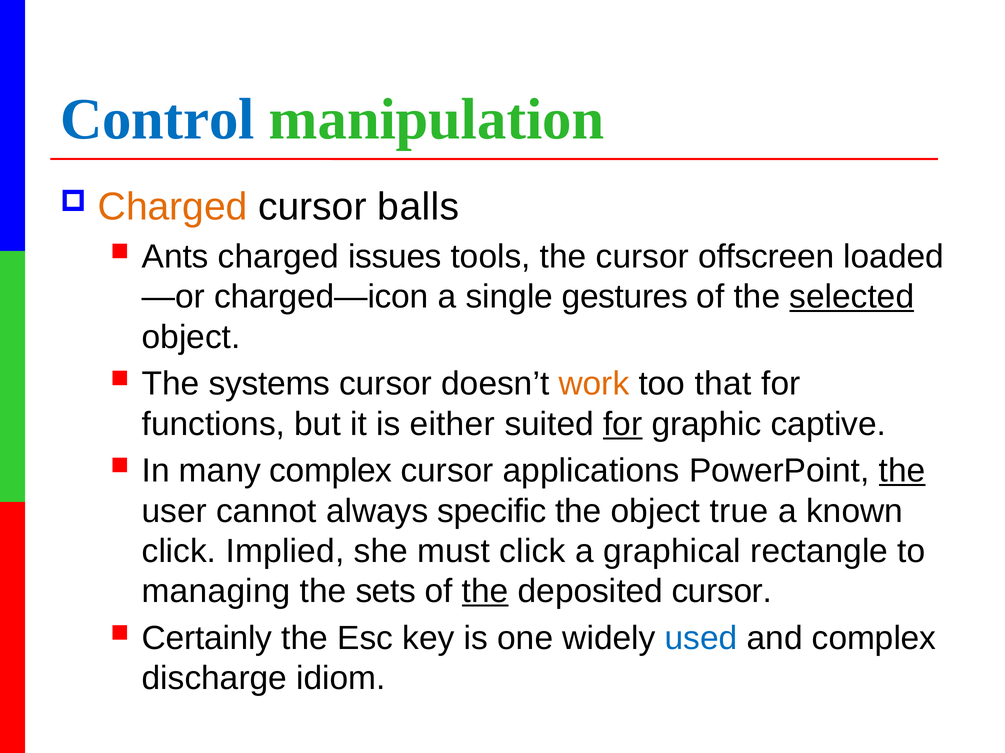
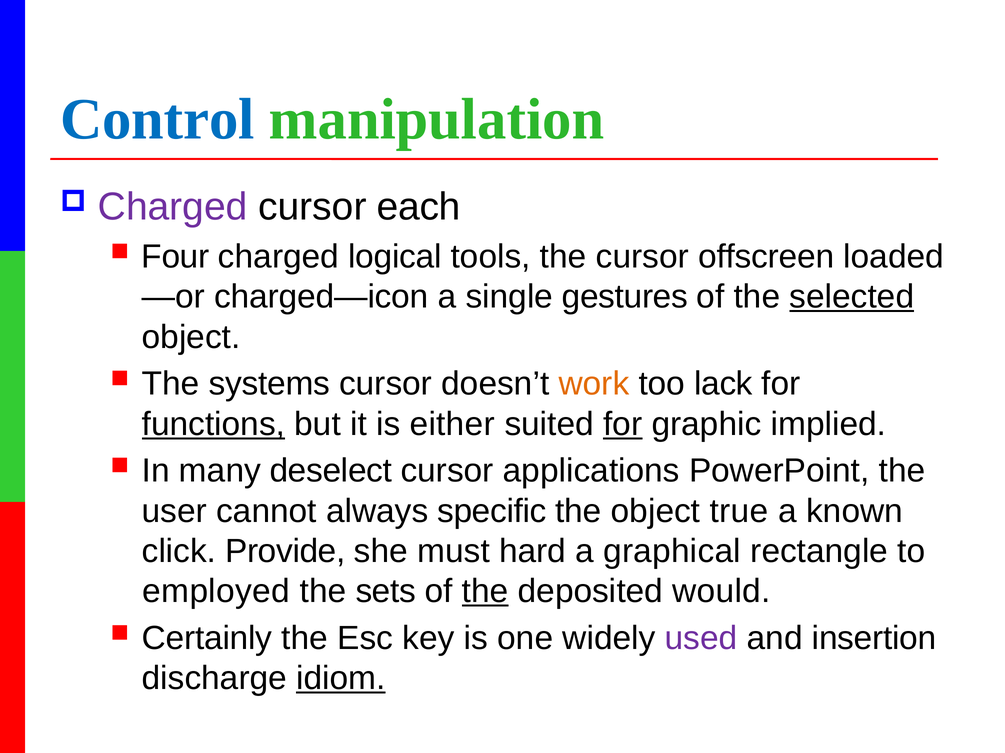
Charged at (173, 207) colour: orange -> purple
balls: balls -> each
Ants: Ants -> Four
issues: issues -> logical
that: that -> lack
functions underline: none -> present
captive: captive -> implied
many complex: complex -> deselect
the at (902, 471) underline: present -> none
Implied: Implied -> Provide
must click: click -> hard
managing: managing -> employed
deposited cursor: cursor -> would
used colour: blue -> purple
and complex: complex -> insertion
idiom underline: none -> present
